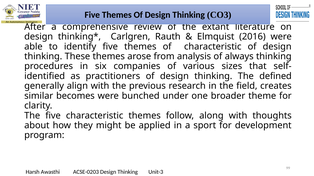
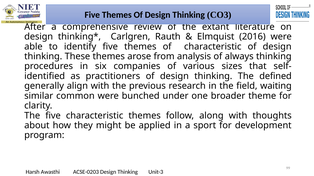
creates: creates -> waiting
becomes: becomes -> common
